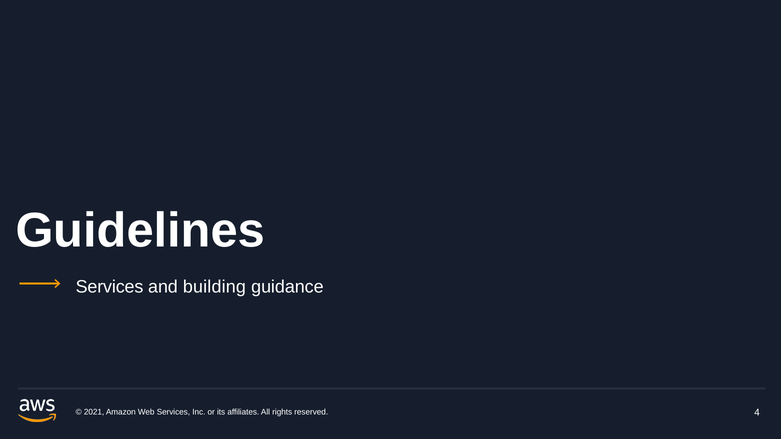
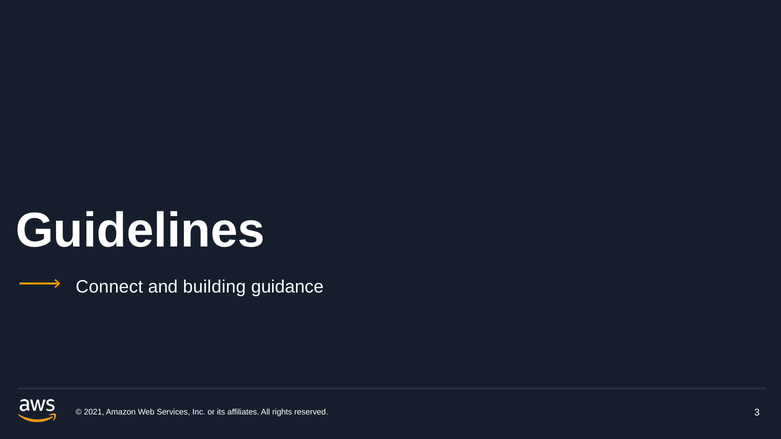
Services at (110, 287): Services -> Connect
4: 4 -> 3
